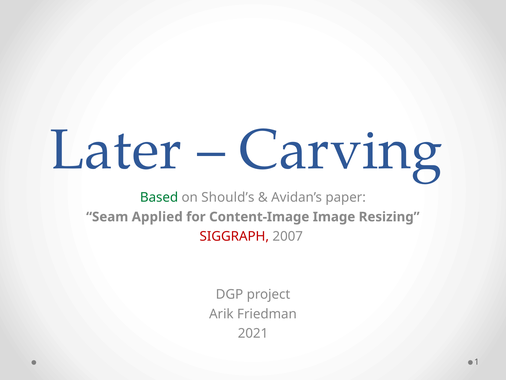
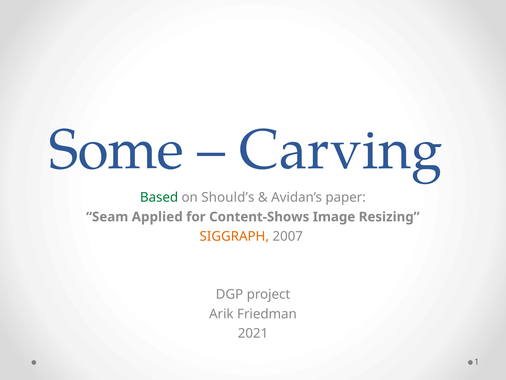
Later: Later -> Some
Content-Image: Content-Image -> Content-Shows
SIGGRAPH colour: red -> orange
